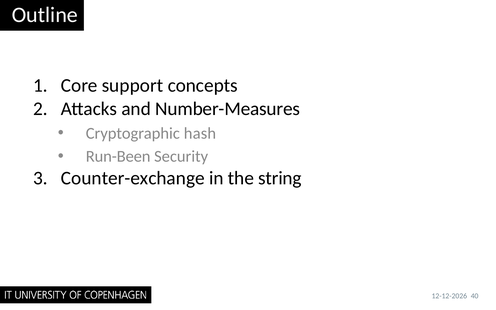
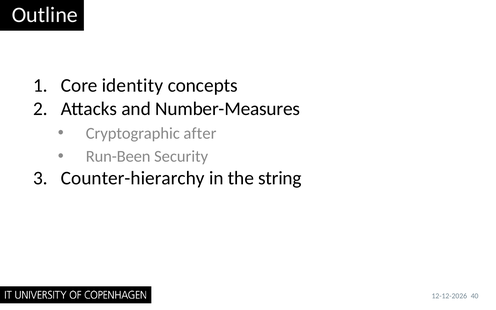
support: support -> identity
hash: hash -> after
Counter-exchange: Counter-exchange -> Counter-hierarchy
